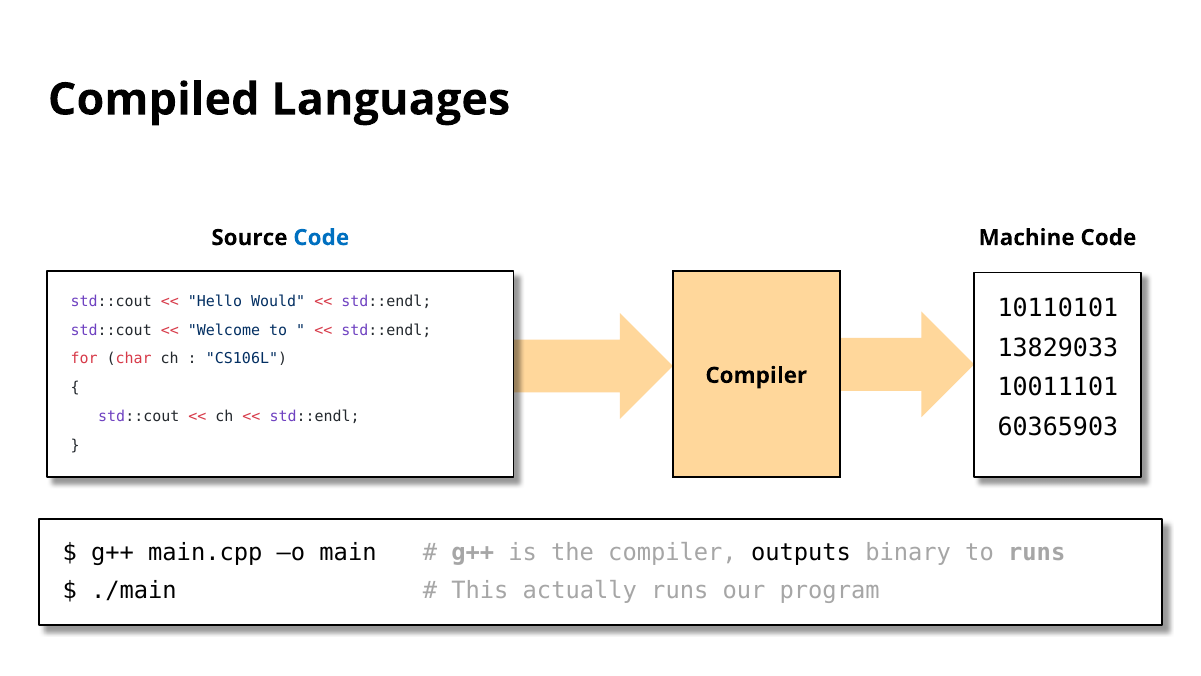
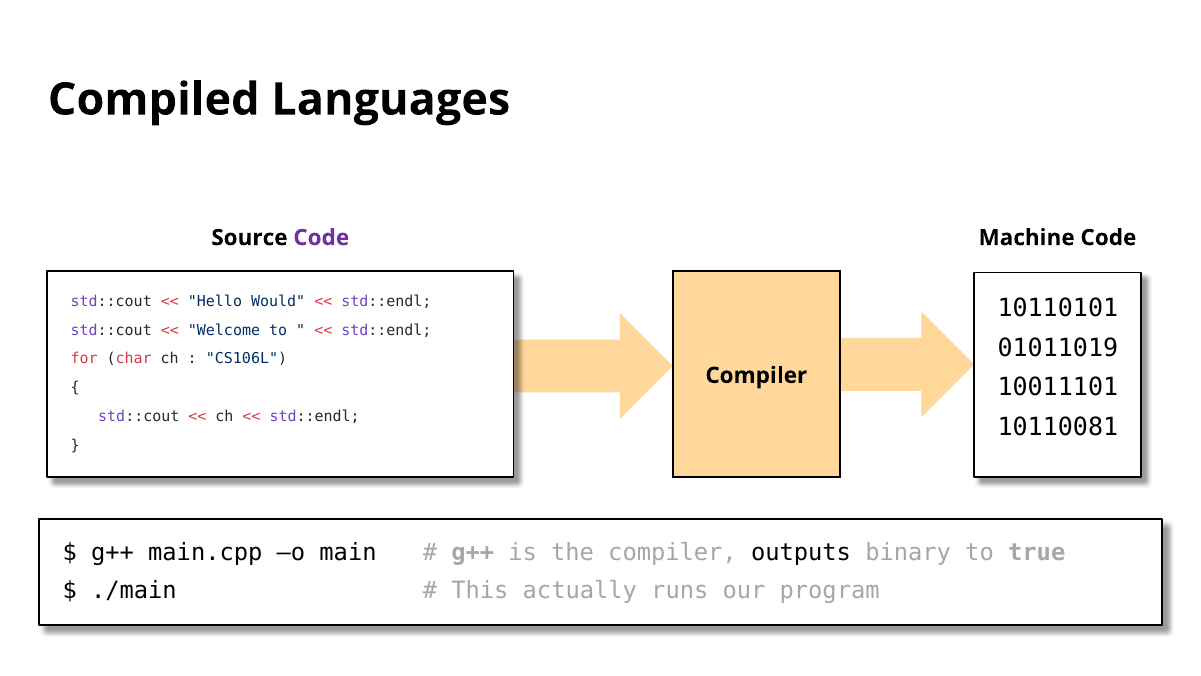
Code at (321, 238) colour: blue -> purple
13829033: 13829033 -> 01011019
60365903: 60365903 -> 10110081
to runs: runs -> true
